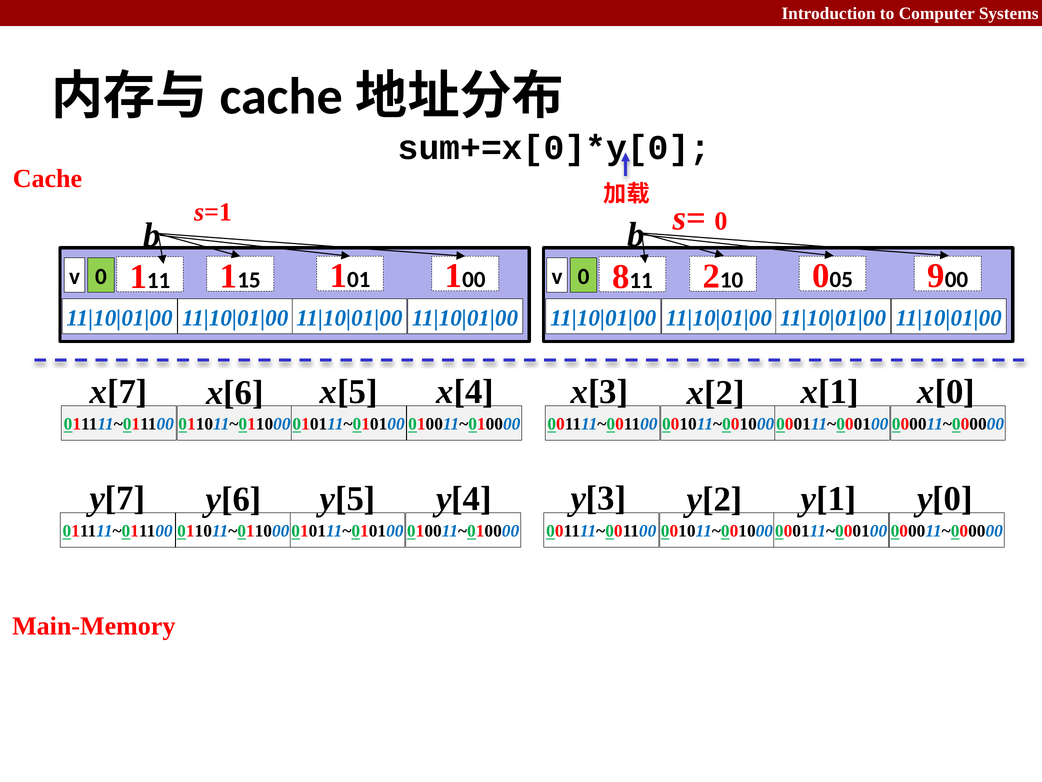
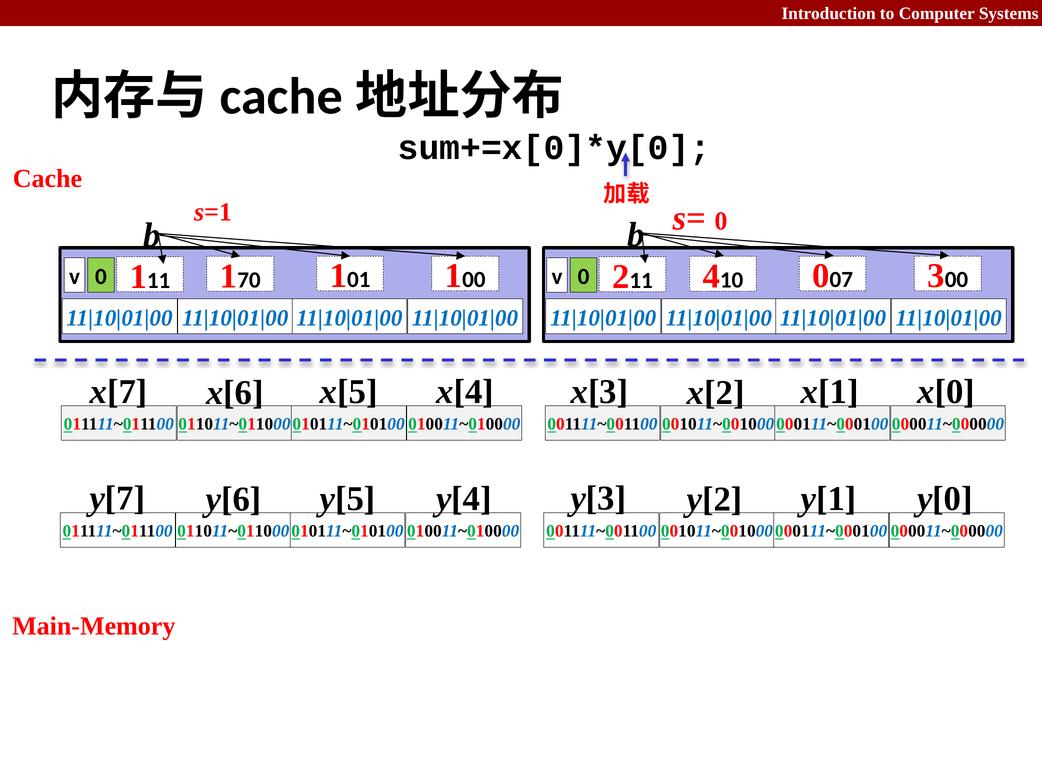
05: 05 -> 07
15: 15 -> 70
8: 8 -> 2
2: 2 -> 4
9: 9 -> 3
